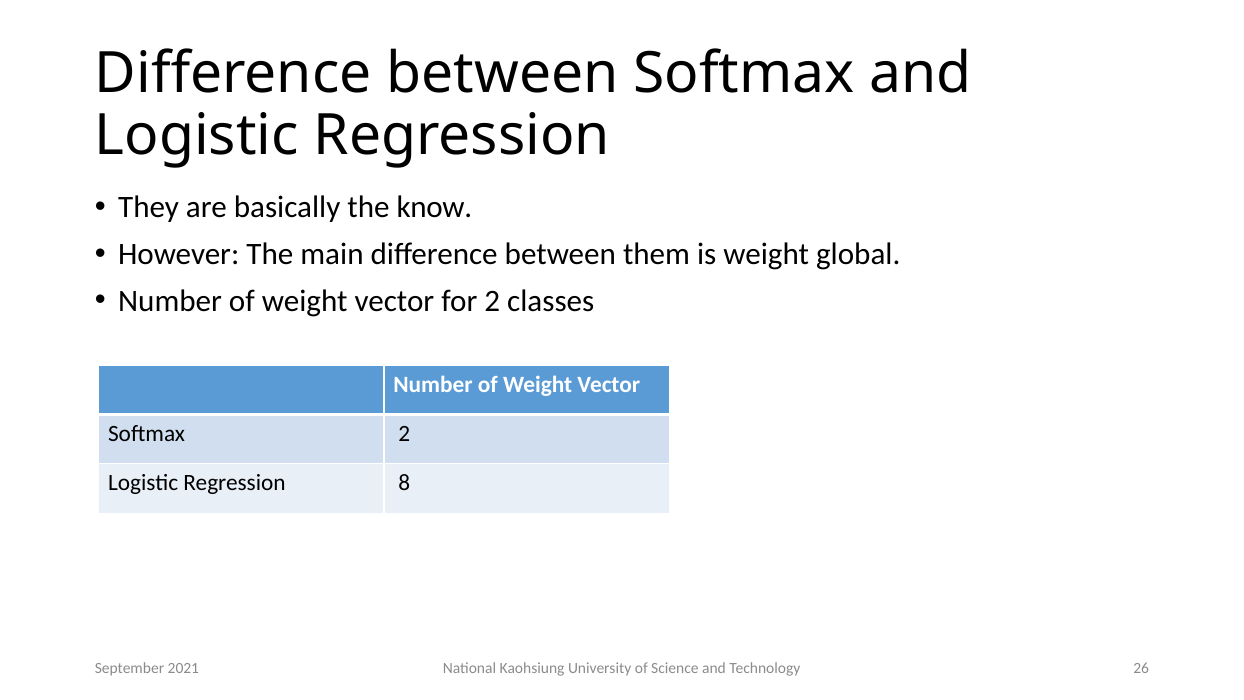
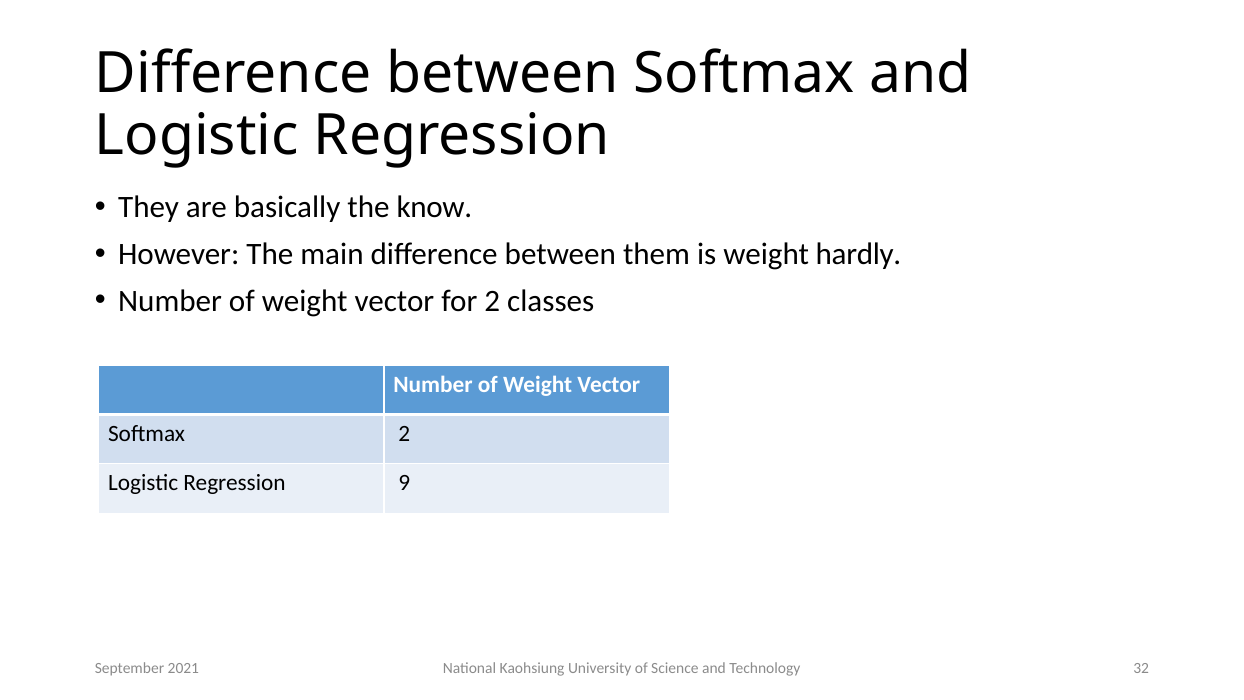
global: global -> hardly
8: 8 -> 9
26: 26 -> 32
